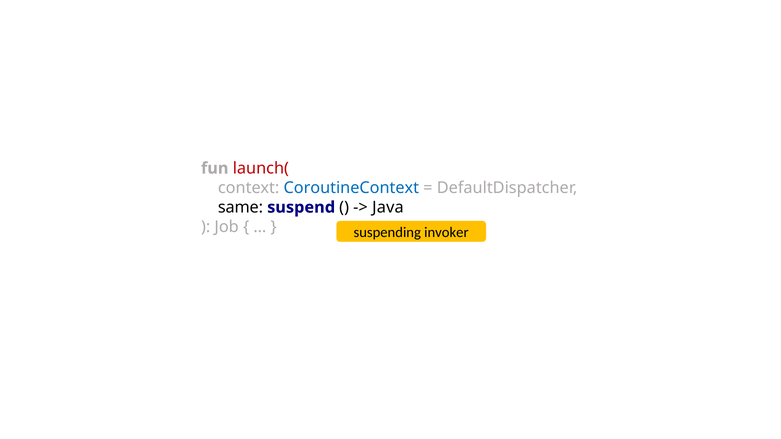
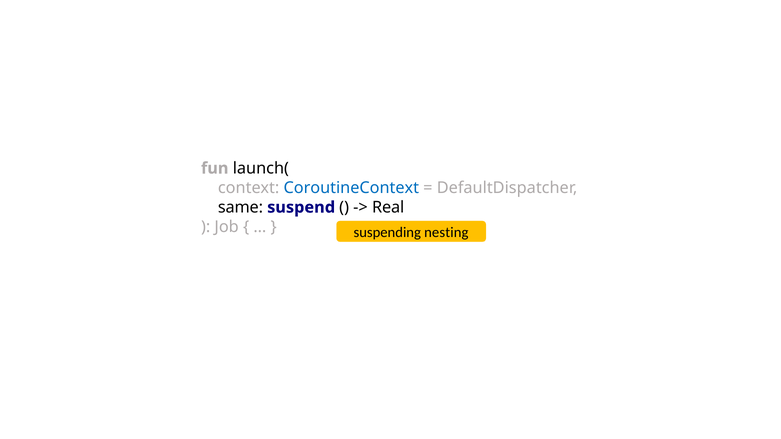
launch( colour: red -> black
Java: Java -> Real
invoker: invoker -> nesting
